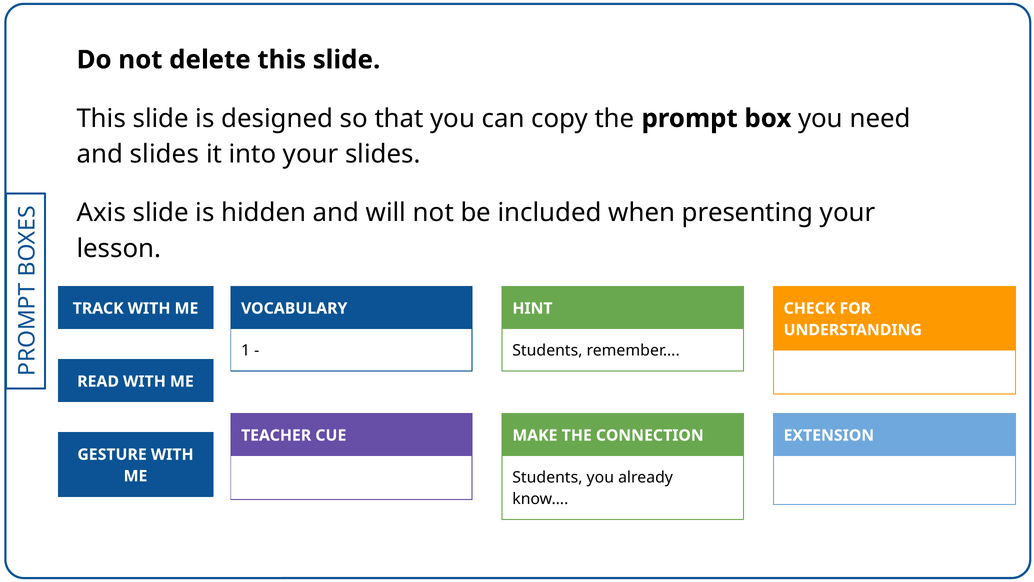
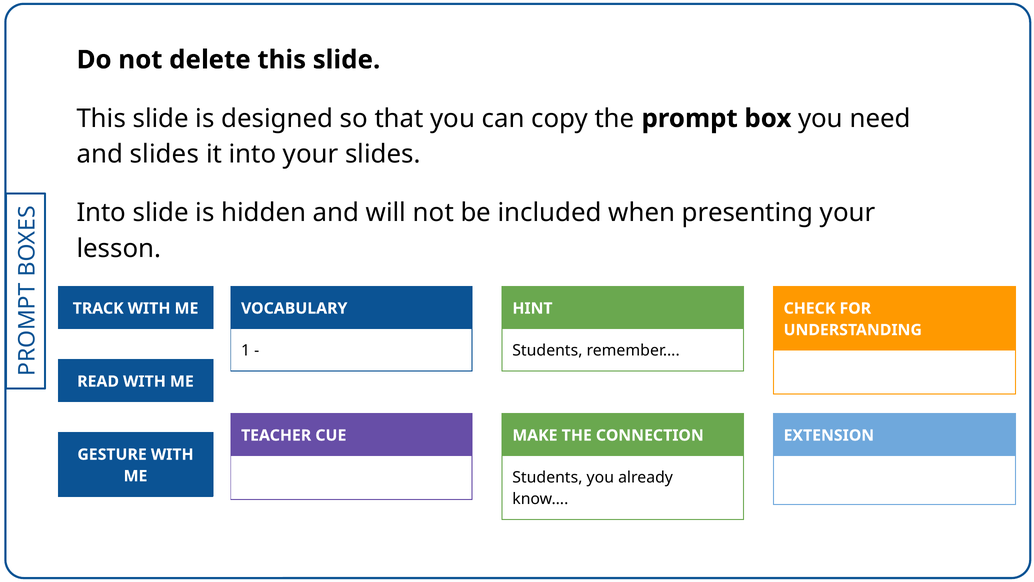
Axis at (101, 213): Axis -> Into
